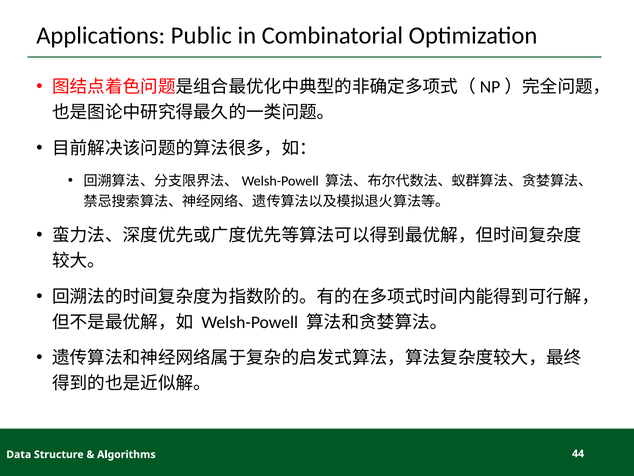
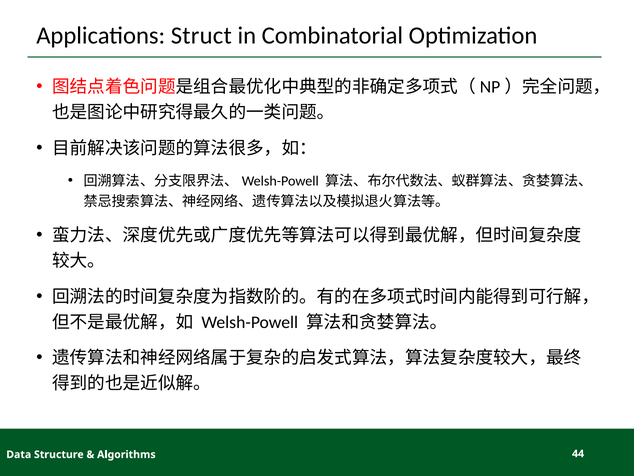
Public: Public -> Struct
